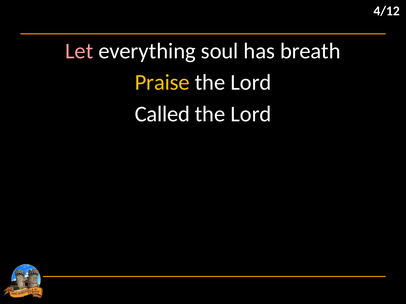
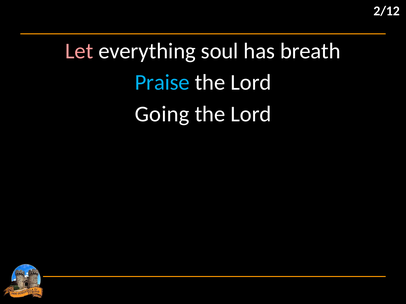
4/12: 4/12 -> 2/12
Praise colour: yellow -> light blue
Called: Called -> Going
